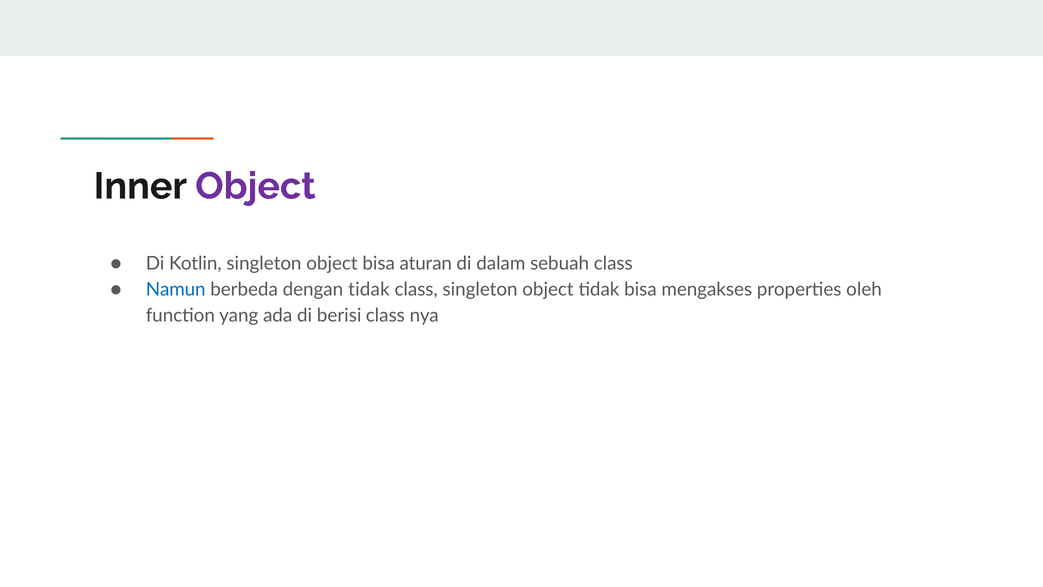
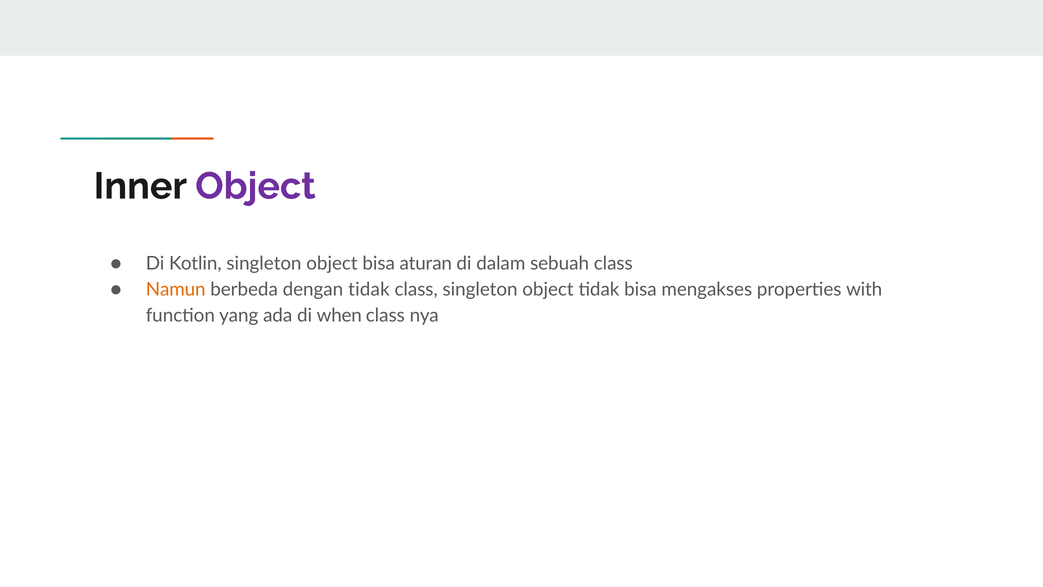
Namun colour: blue -> orange
oleh: oleh -> with
berisi: berisi -> when
